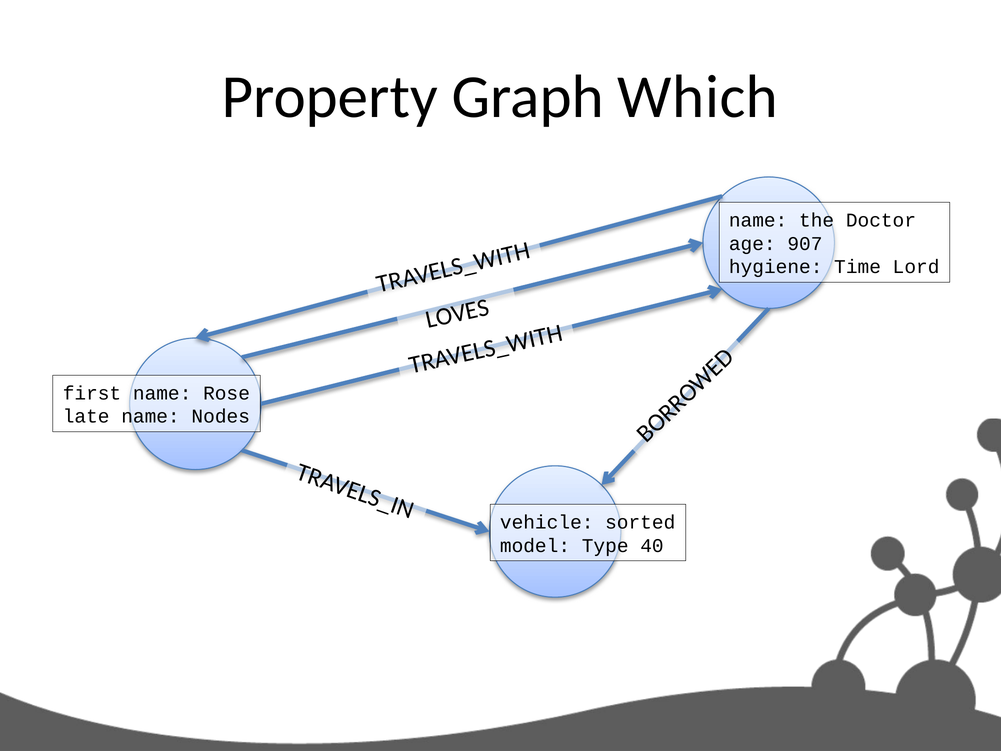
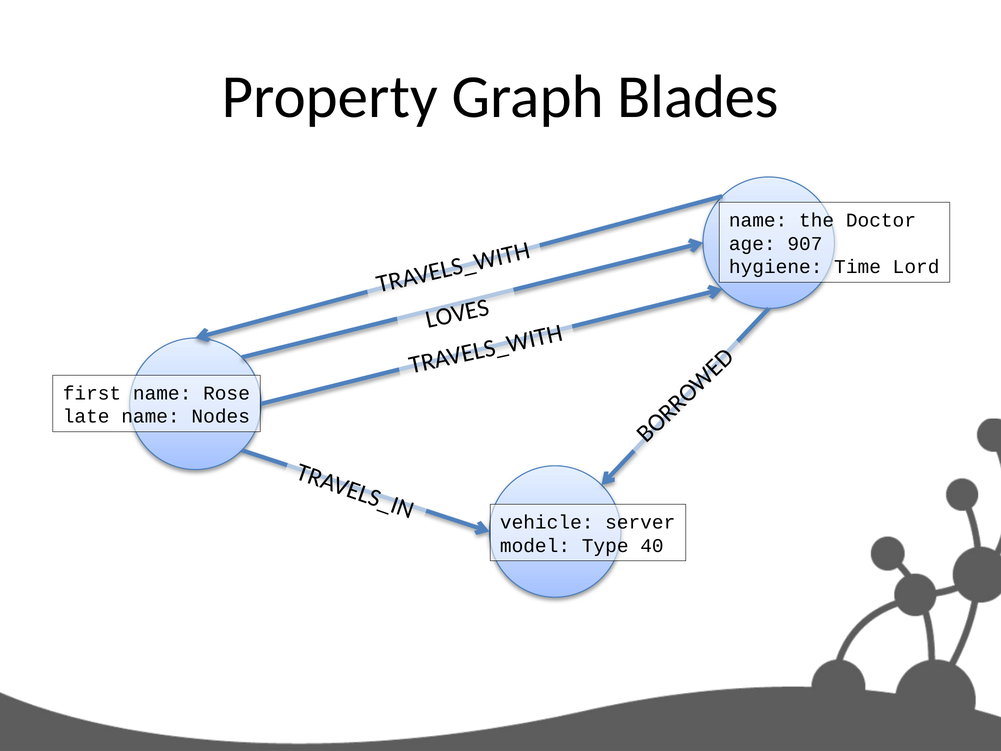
Which: Which -> Blades
sorted: sorted -> server
